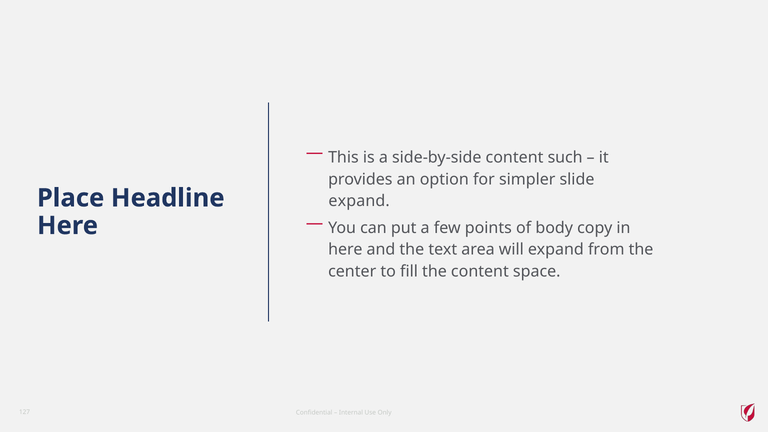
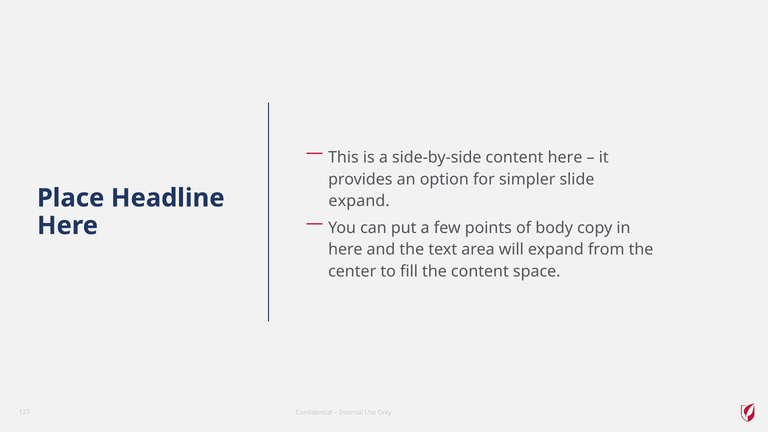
content such: such -> here
